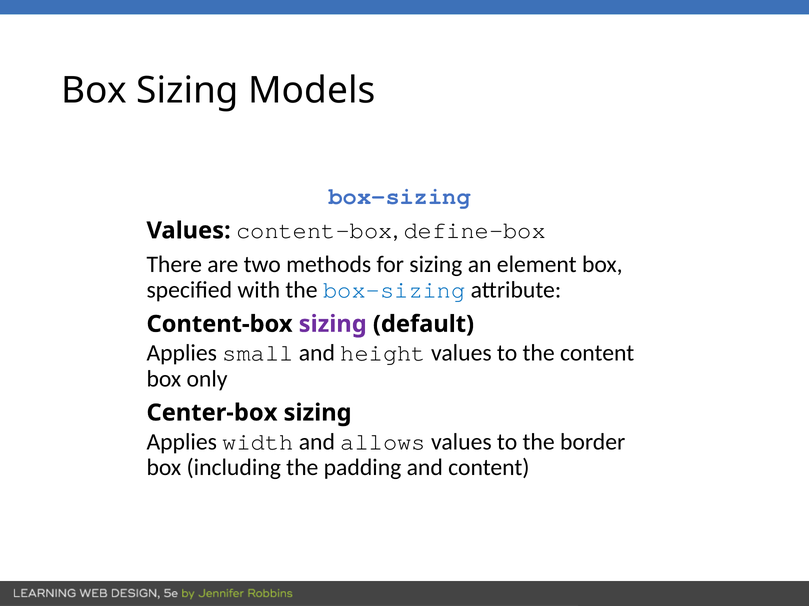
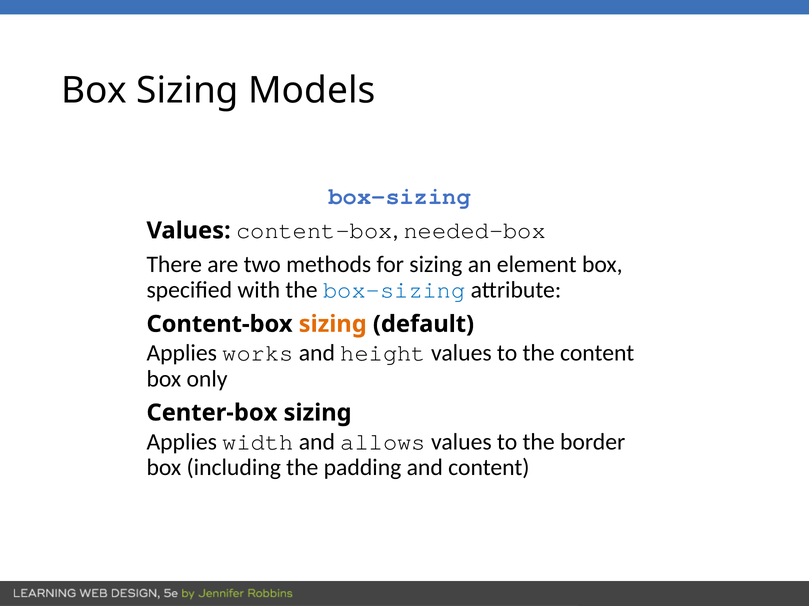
define-box: define-box -> needed-box
sizing at (333, 324) colour: purple -> orange
small: small -> works
